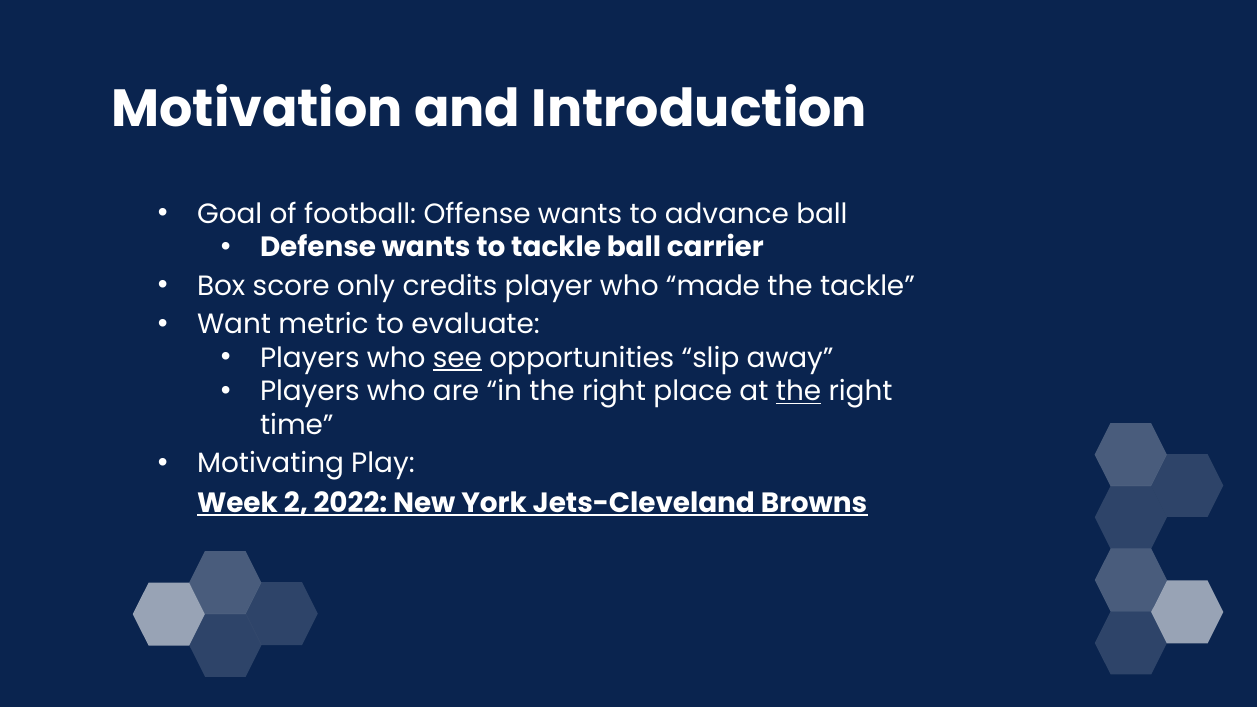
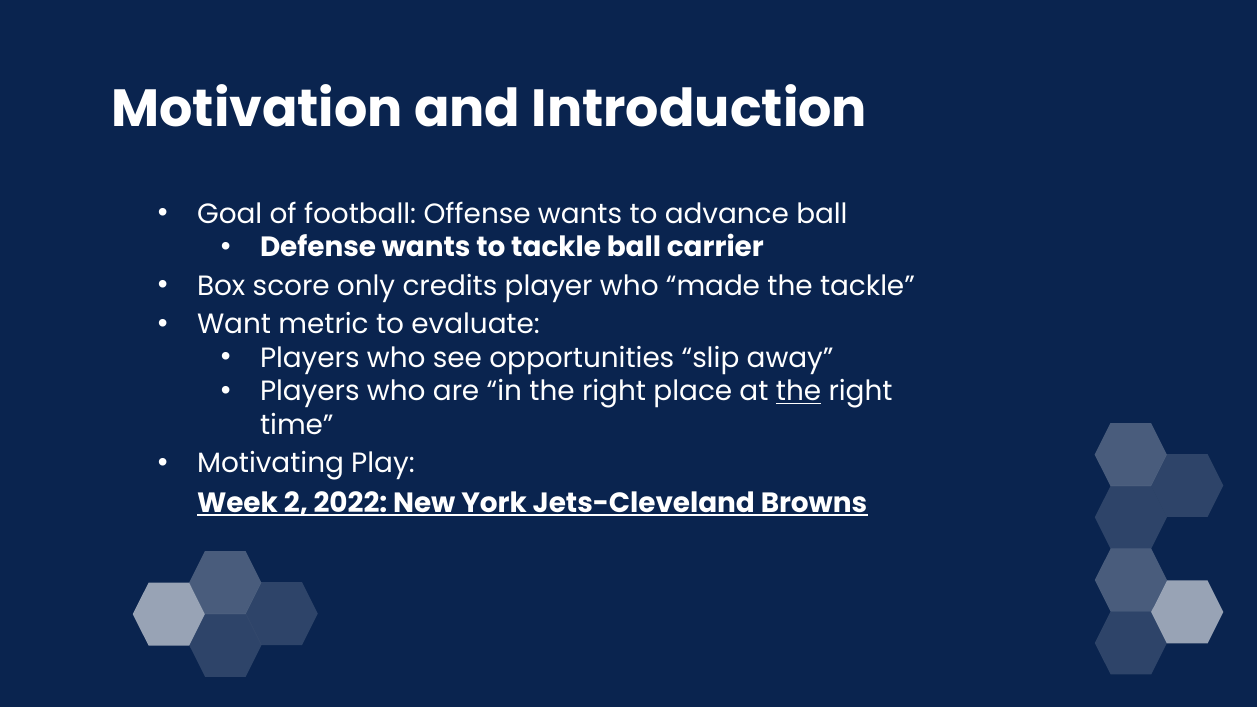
see underline: present -> none
